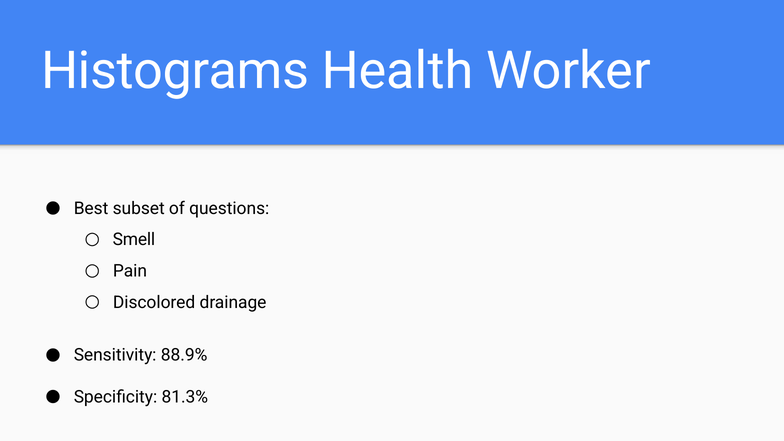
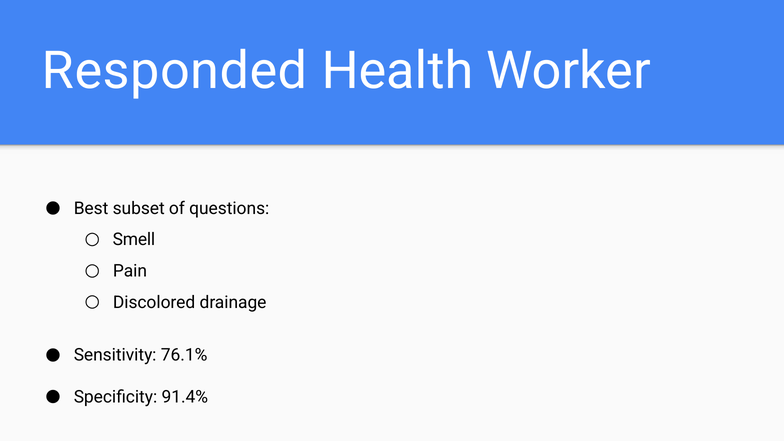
Histograms: Histograms -> Responded
88.9%: 88.9% -> 76.1%
81.3%: 81.3% -> 91.4%
